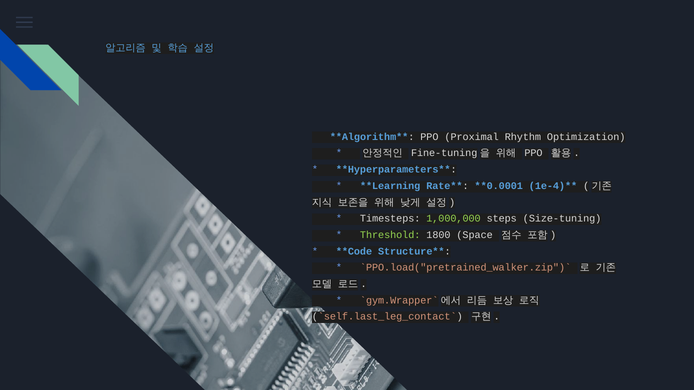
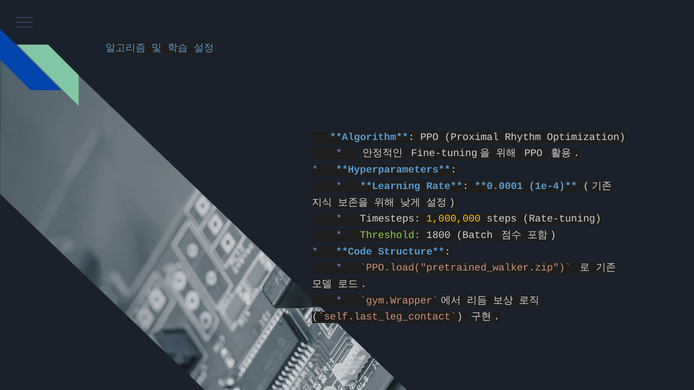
1,000,000 colour: light green -> yellow
Size-tuning: Size-tuning -> Rate-tuning
Space: Space -> Batch
